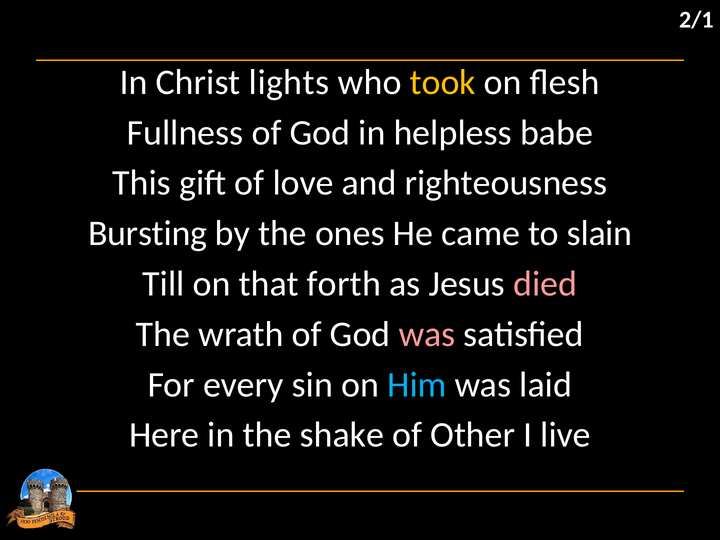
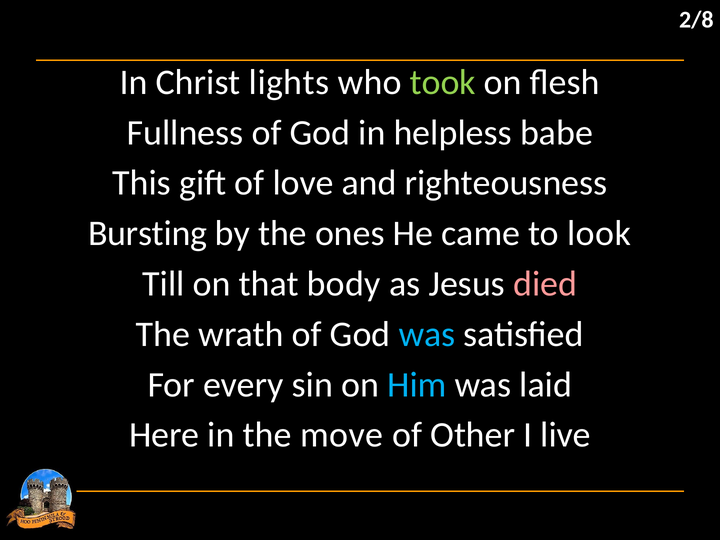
2/1: 2/1 -> 2/8
took colour: yellow -> light green
slain: slain -> look
forth: forth -> body
was at (427, 334) colour: pink -> light blue
shake: shake -> move
